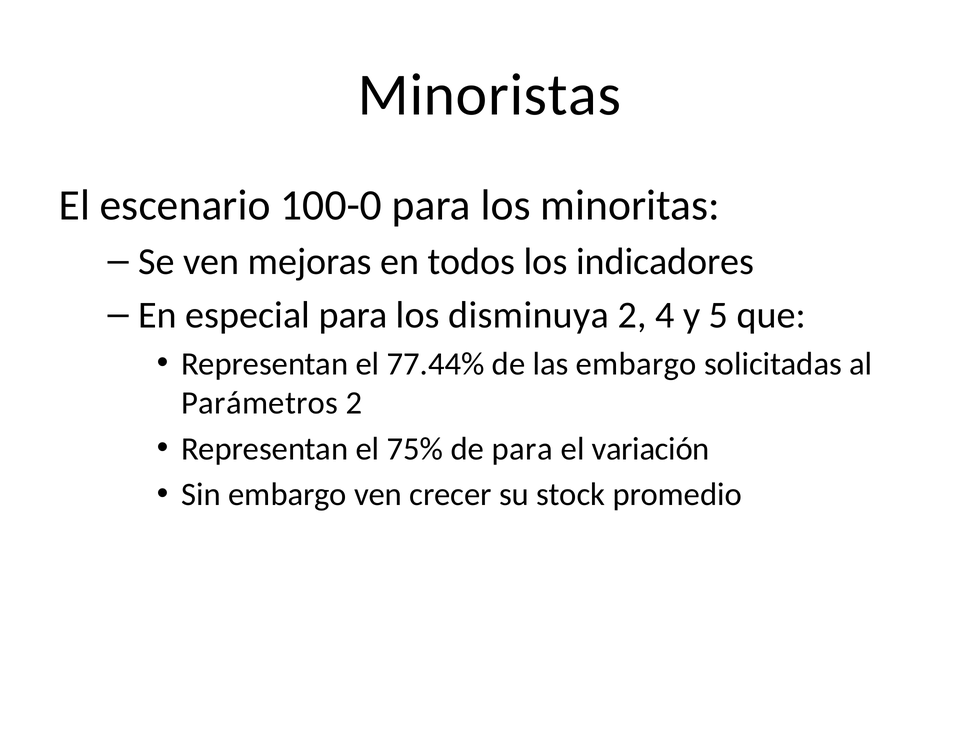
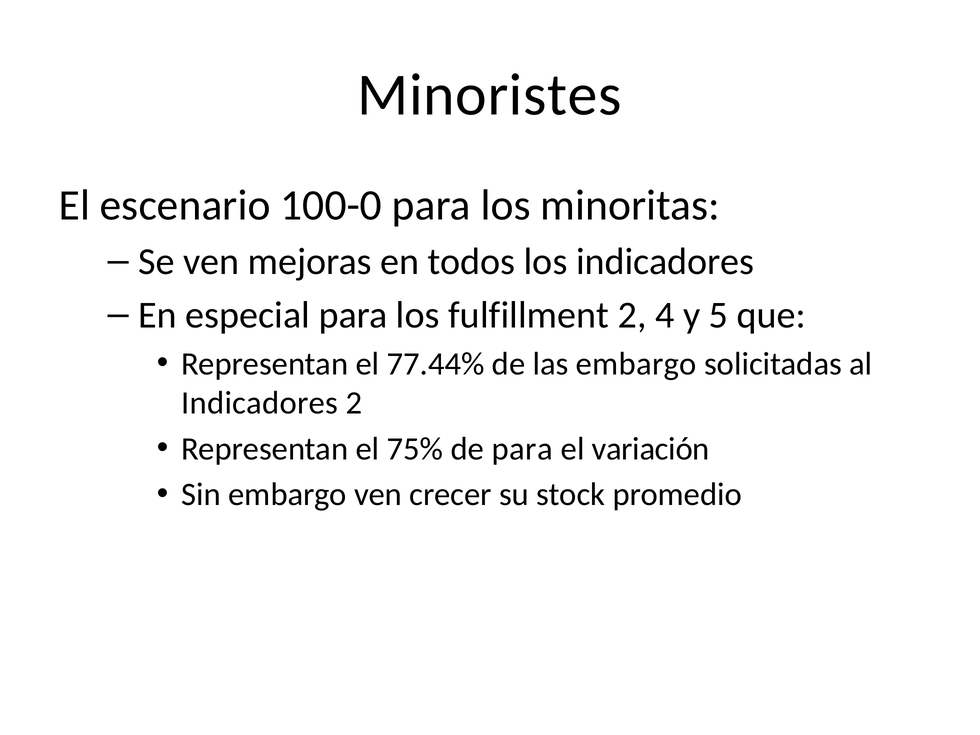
Minoristas: Minoristas -> Minoristes
disminuya: disminuya -> fulfillment
Parámetros at (260, 403): Parámetros -> Indicadores
